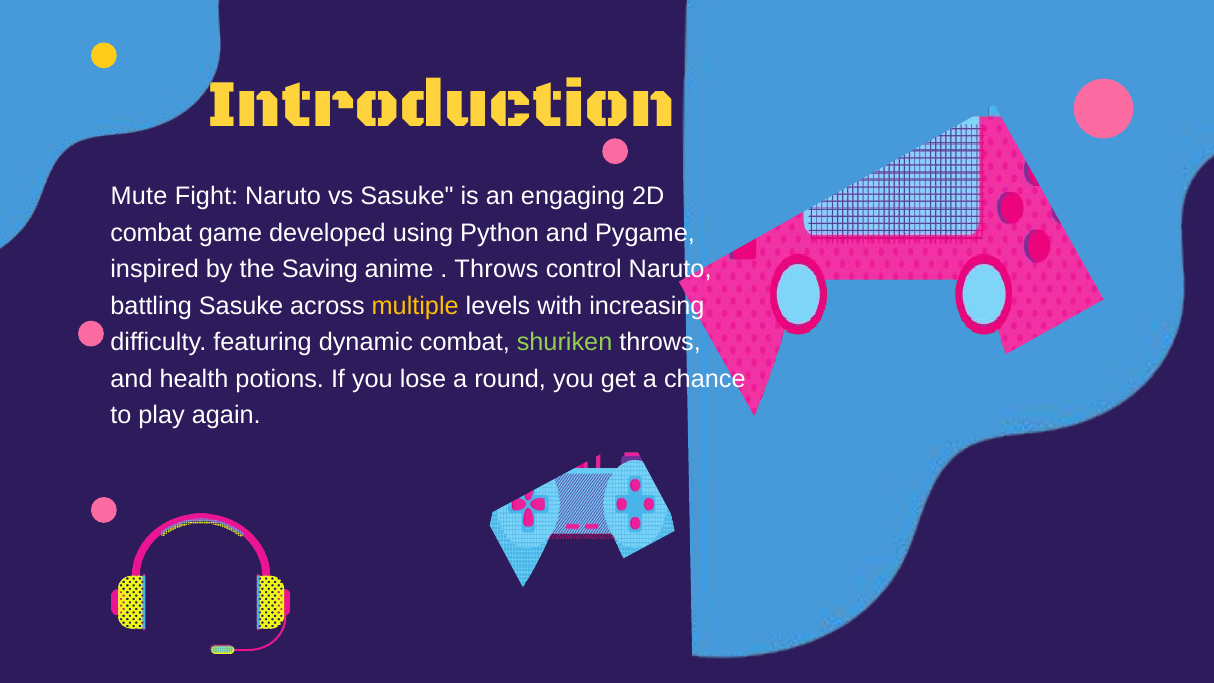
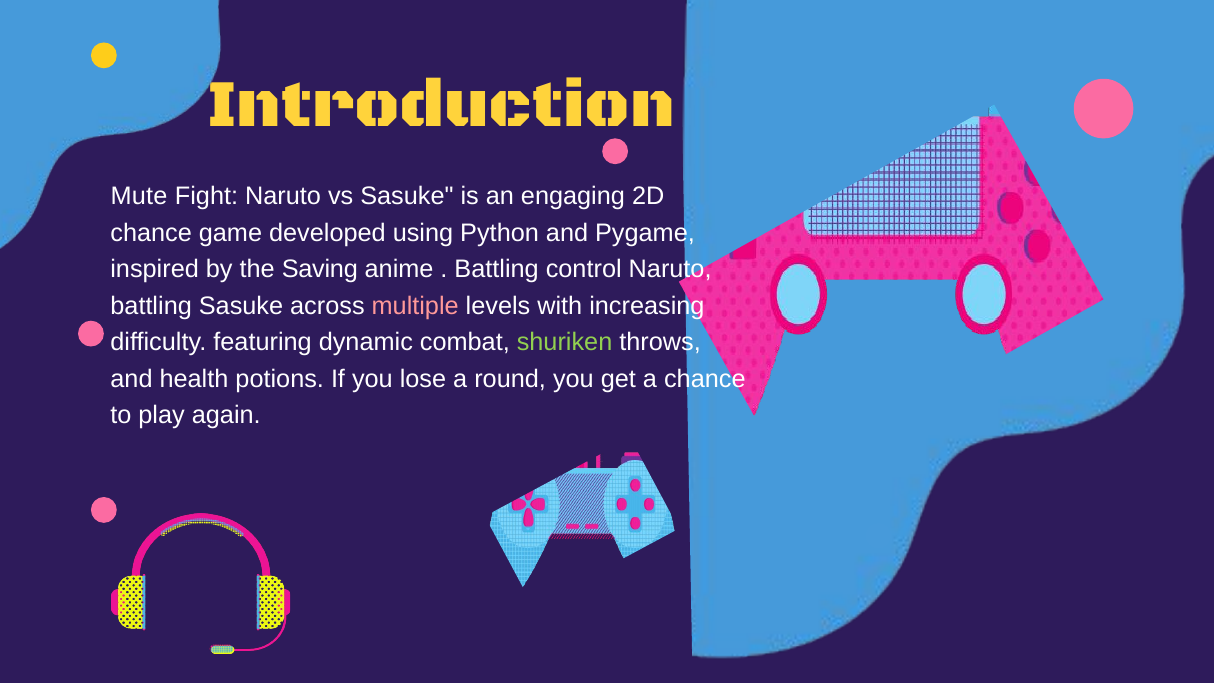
combat at (151, 233): combat -> chance
Throws at (497, 269): Throws -> Battling
multiple colour: yellow -> pink
